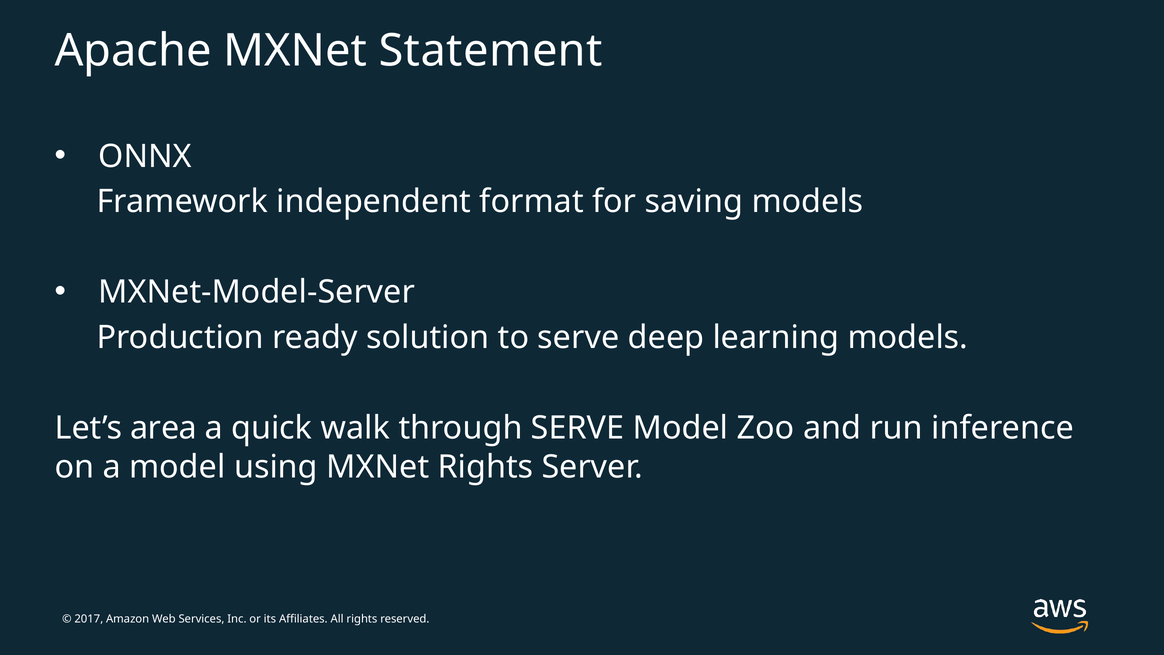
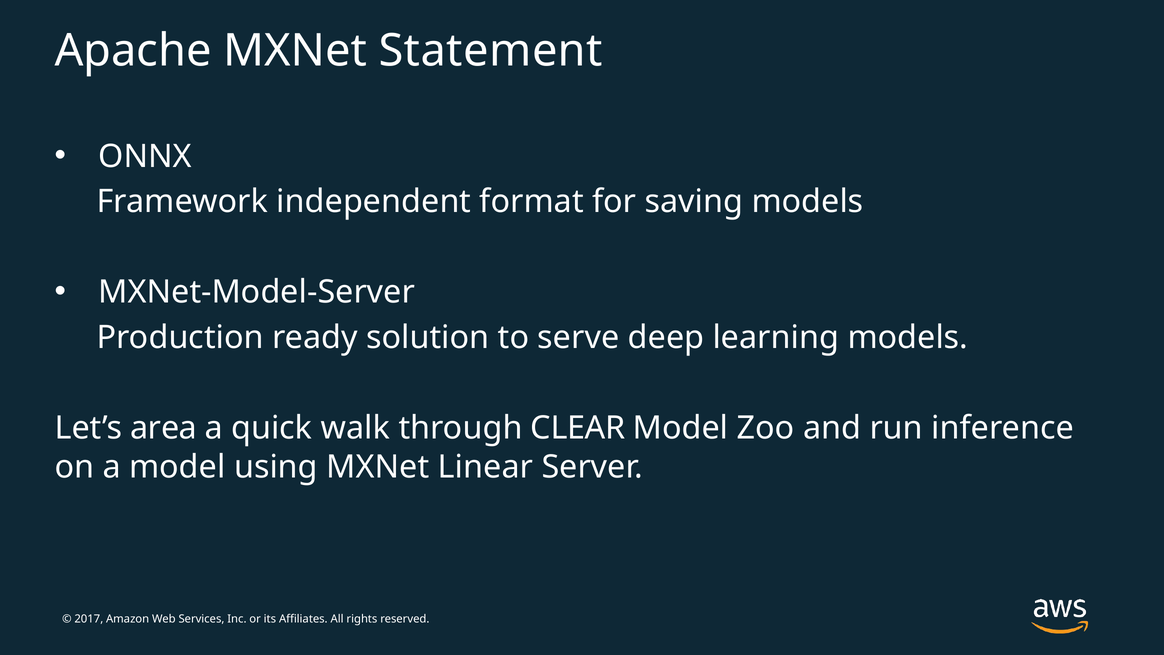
through SERVE: SERVE -> CLEAR
MXNet Rights: Rights -> Linear
